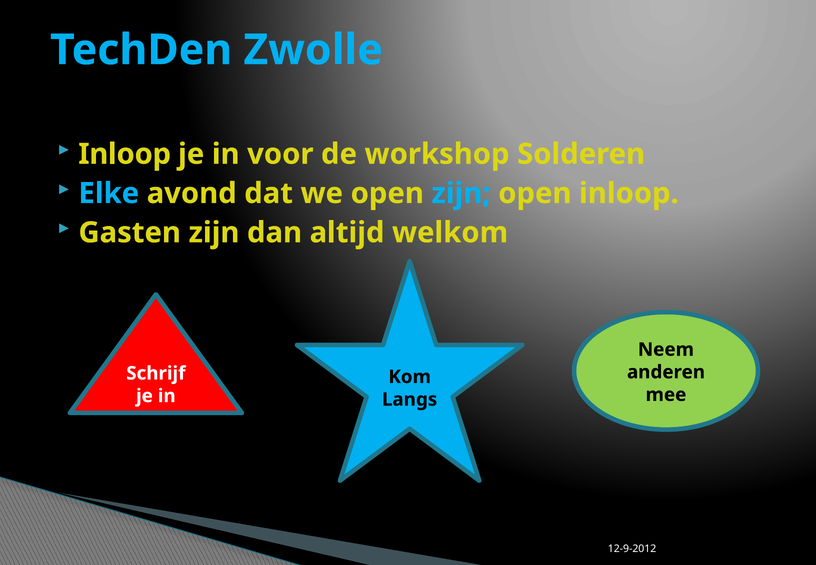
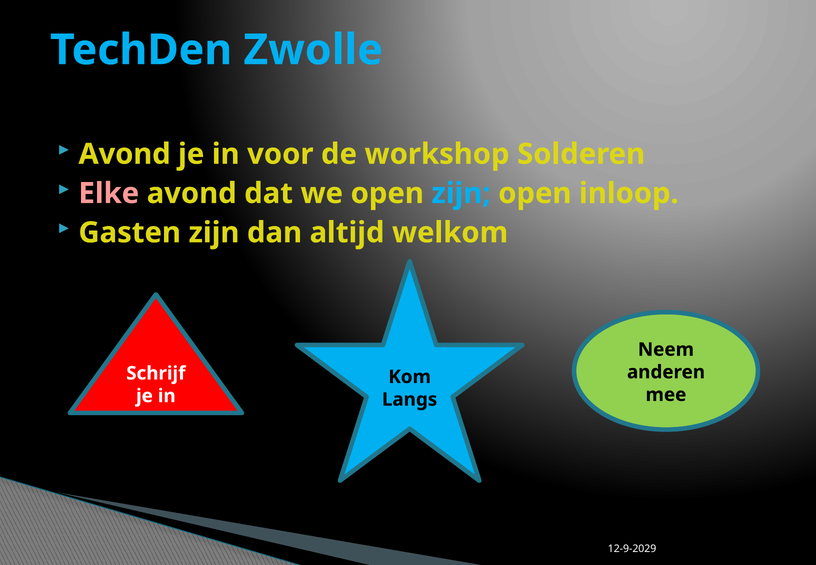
Inloop at (125, 154): Inloop -> Avond
Elke colour: light blue -> pink
12-9-2012: 12-9-2012 -> 12-9-2029
